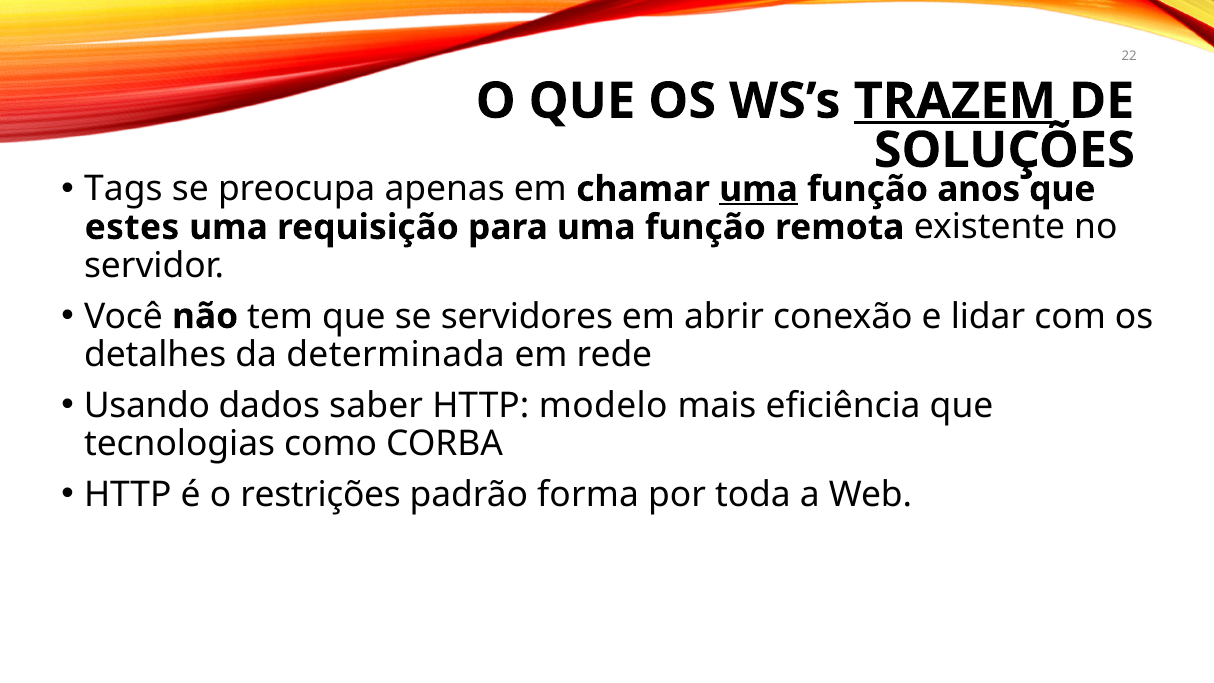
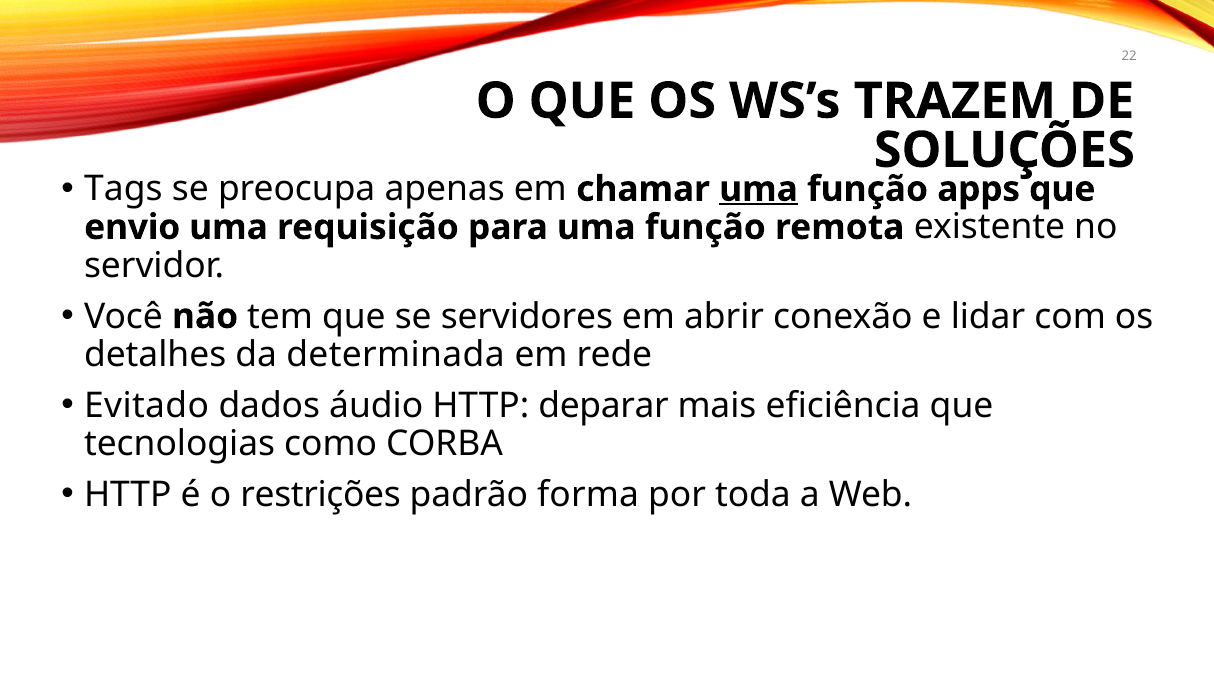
TRAZEM underline: present -> none
anos: anos -> apps
estes: estes -> envio
Usando: Usando -> Evitado
saber: saber -> áudio
modelo: modelo -> deparar
